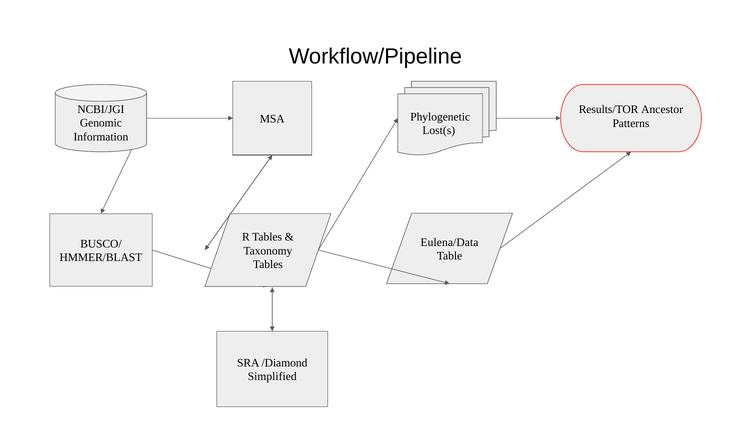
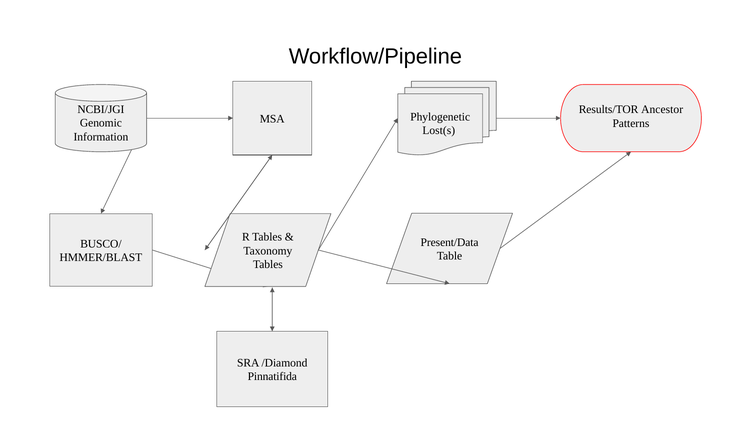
Eulena/Data: Eulena/Data -> Present/Data
Simplified: Simplified -> Pinnatifida
